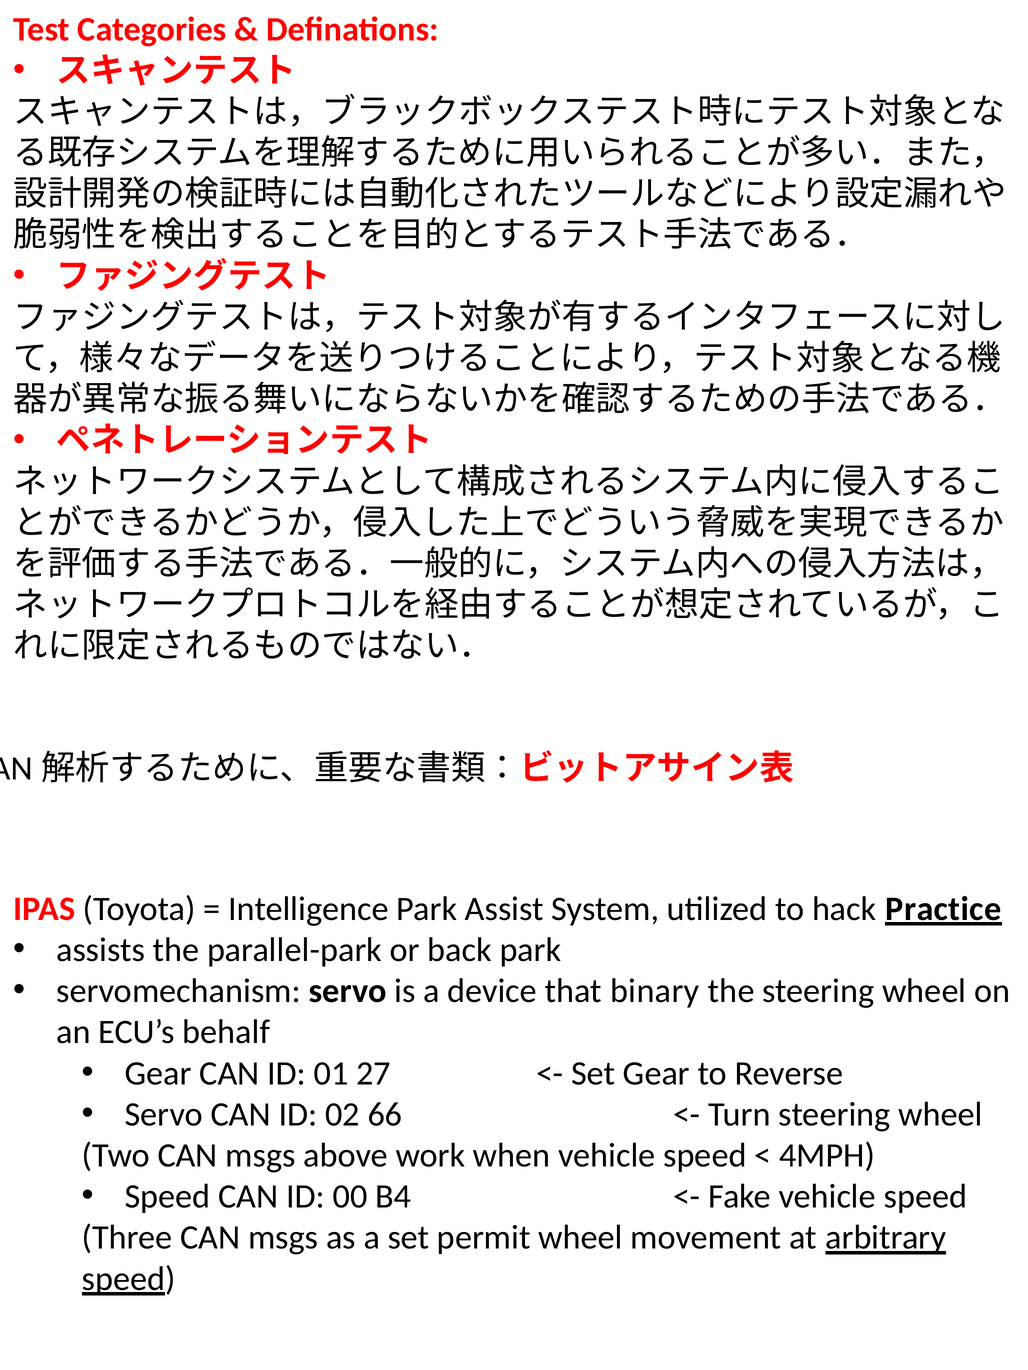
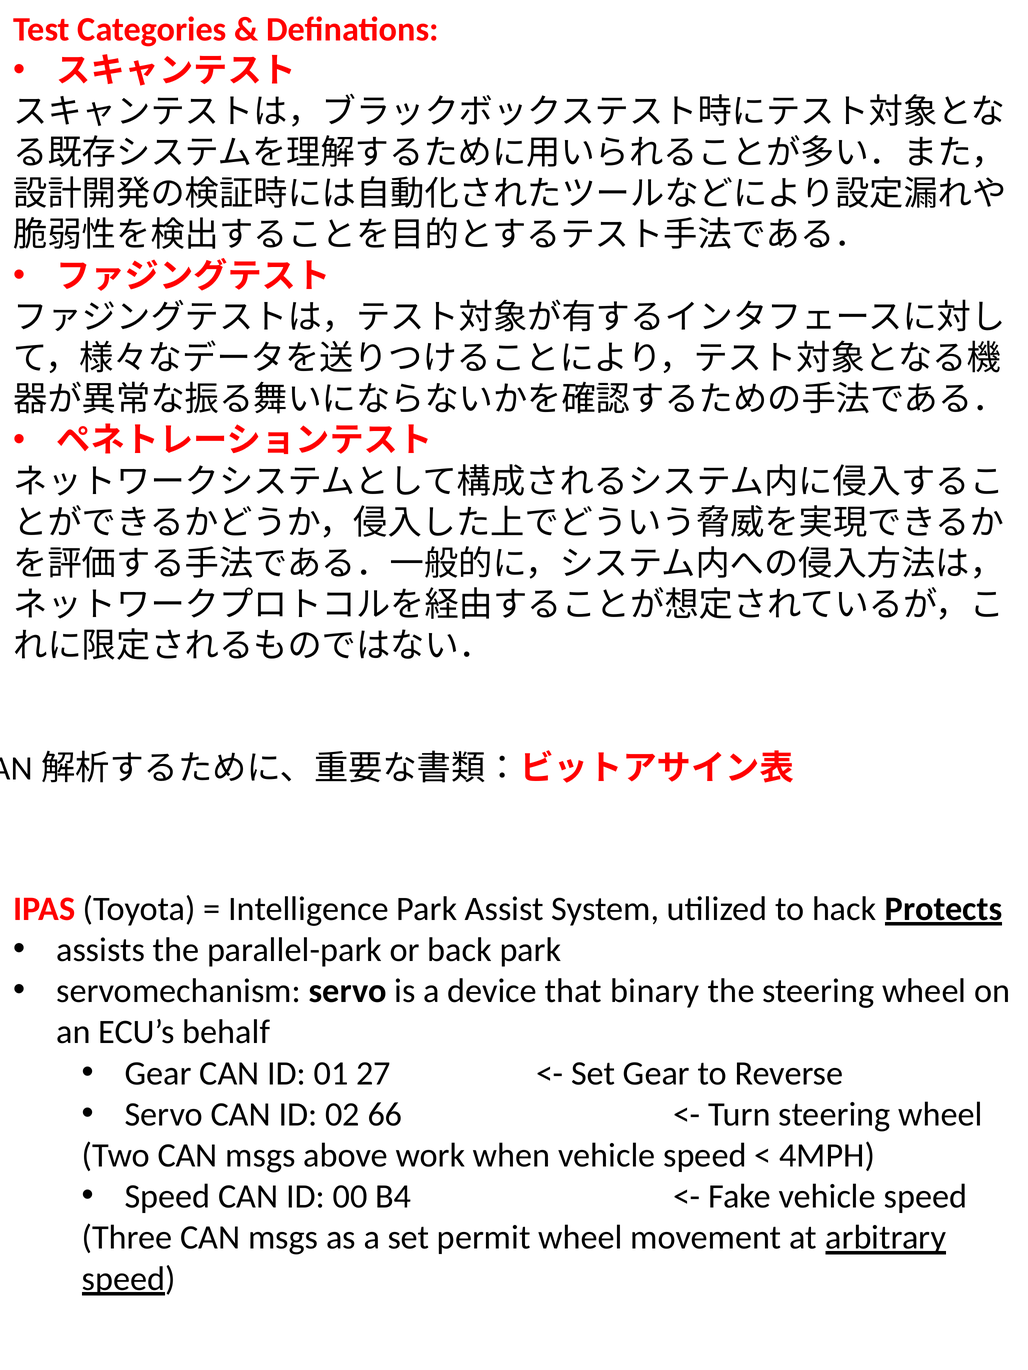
Practice: Practice -> Protects
